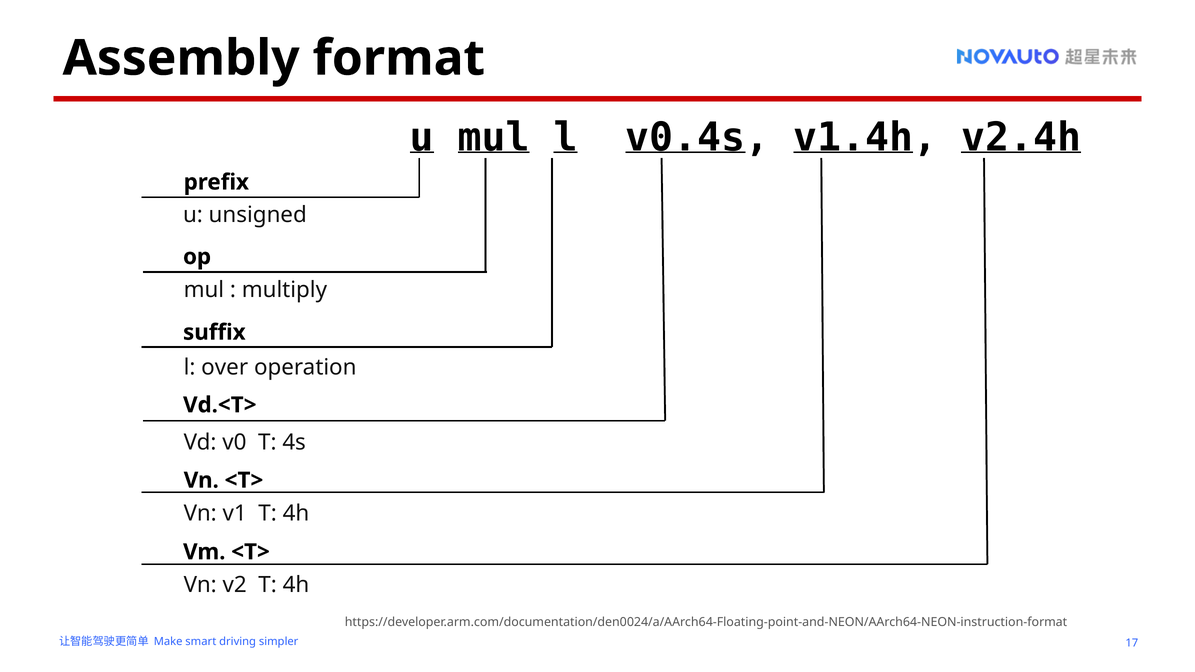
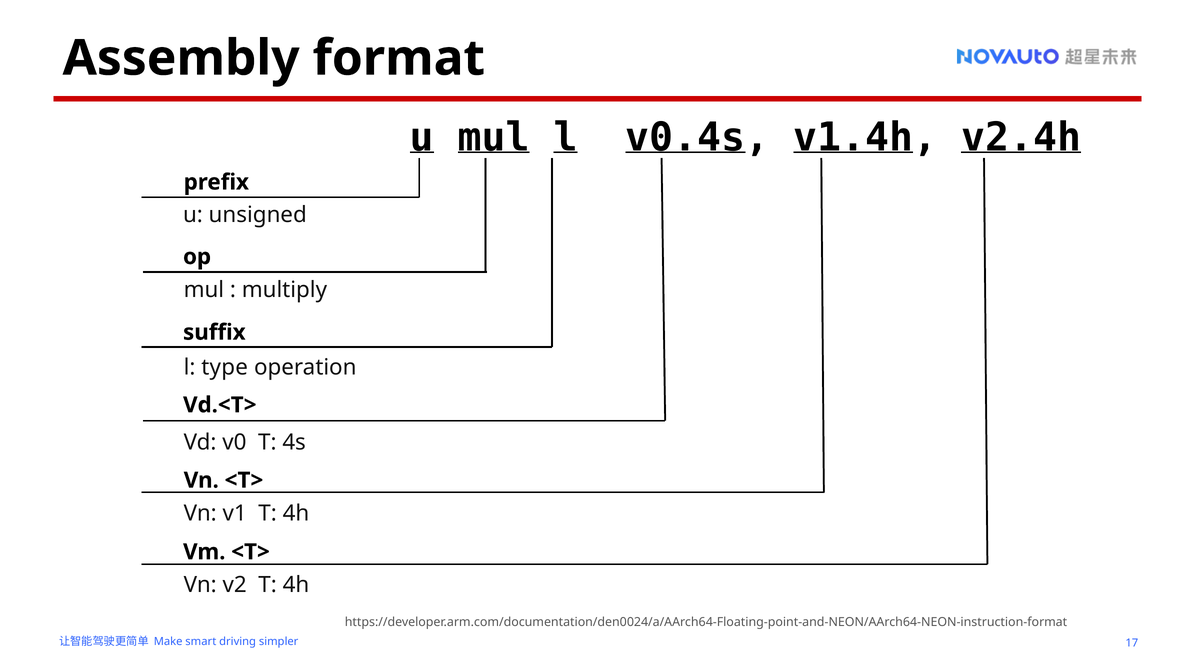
over: over -> type
